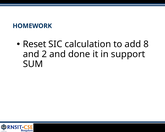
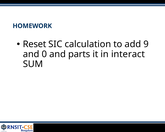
8: 8 -> 9
2: 2 -> 0
done: done -> parts
support: support -> interact
